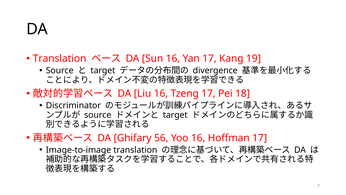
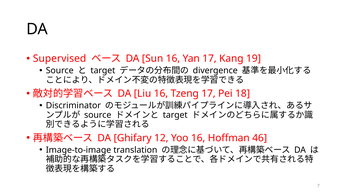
Translation at (60, 58): Translation -> Supervised
56: 56 -> 12
Hoffman 17: 17 -> 46
